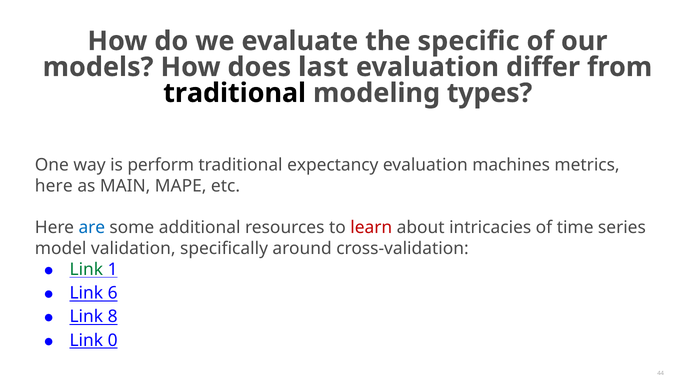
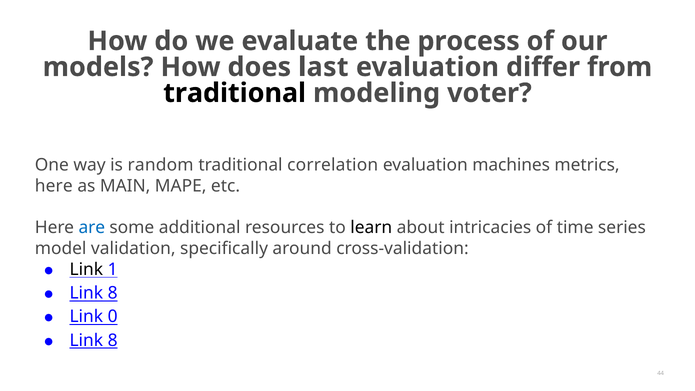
specific: specific -> process
types: types -> voter
perform: perform -> random
expectancy: expectancy -> correlation
learn colour: red -> black
Link at (86, 269) colour: green -> black
6 at (113, 293): 6 -> 8
8: 8 -> 0
0 at (113, 340): 0 -> 8
